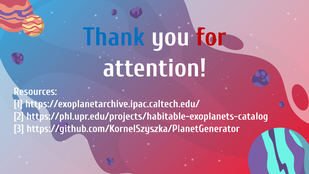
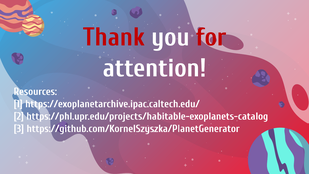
Thank colour: blue -> red
